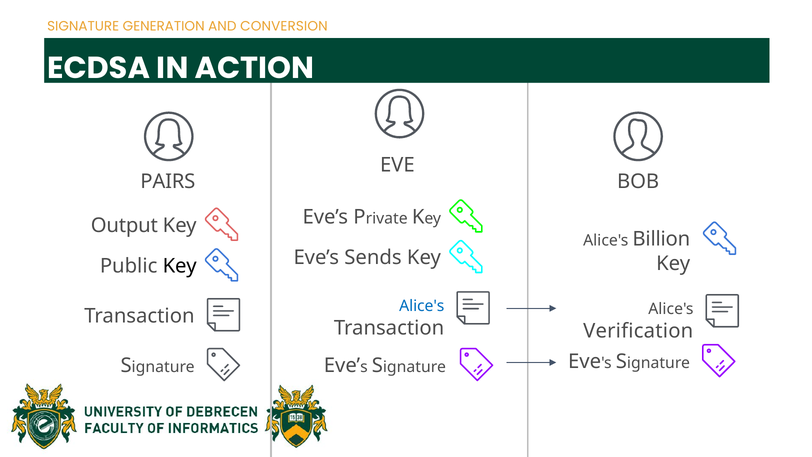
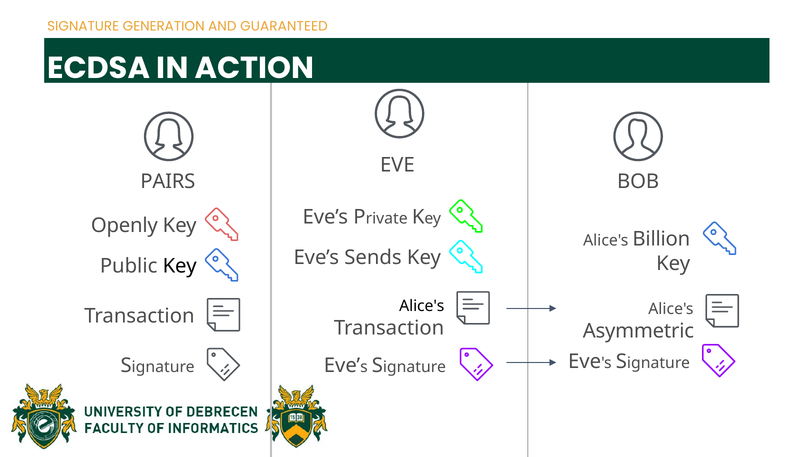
CONVERSION: CONVERSION -> GUARANTEED
Output: Output -> Openly
Alice's at (422, 306) colour: blue -> black
Verification: Verification -> Asymmetric
